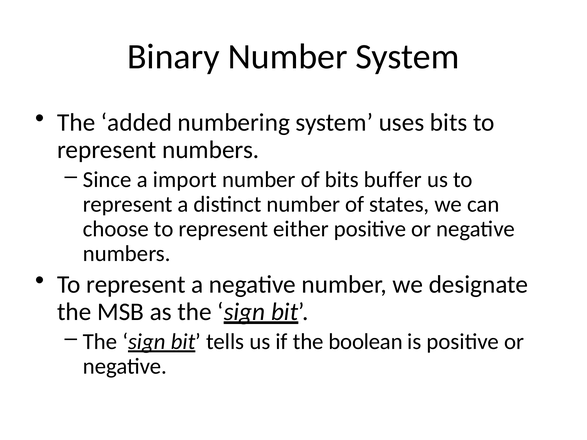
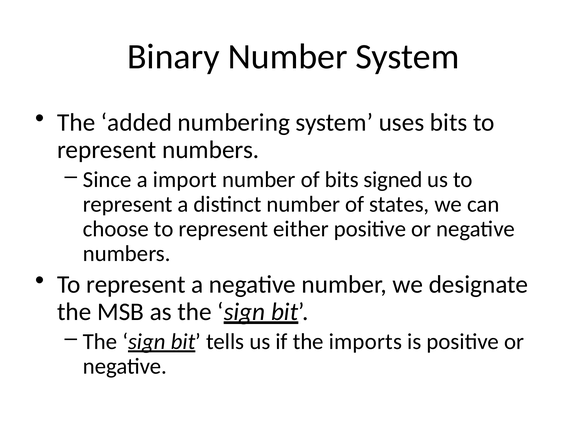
buffer: buffer -> signed
boolean: boolean -> imports
